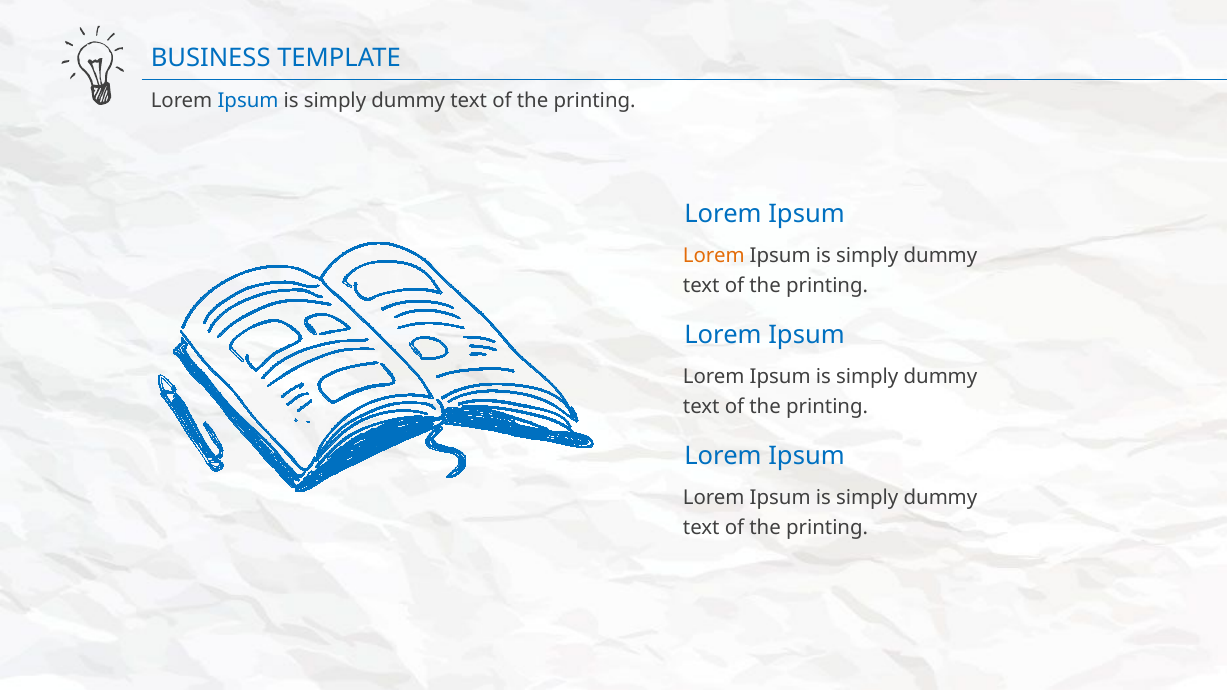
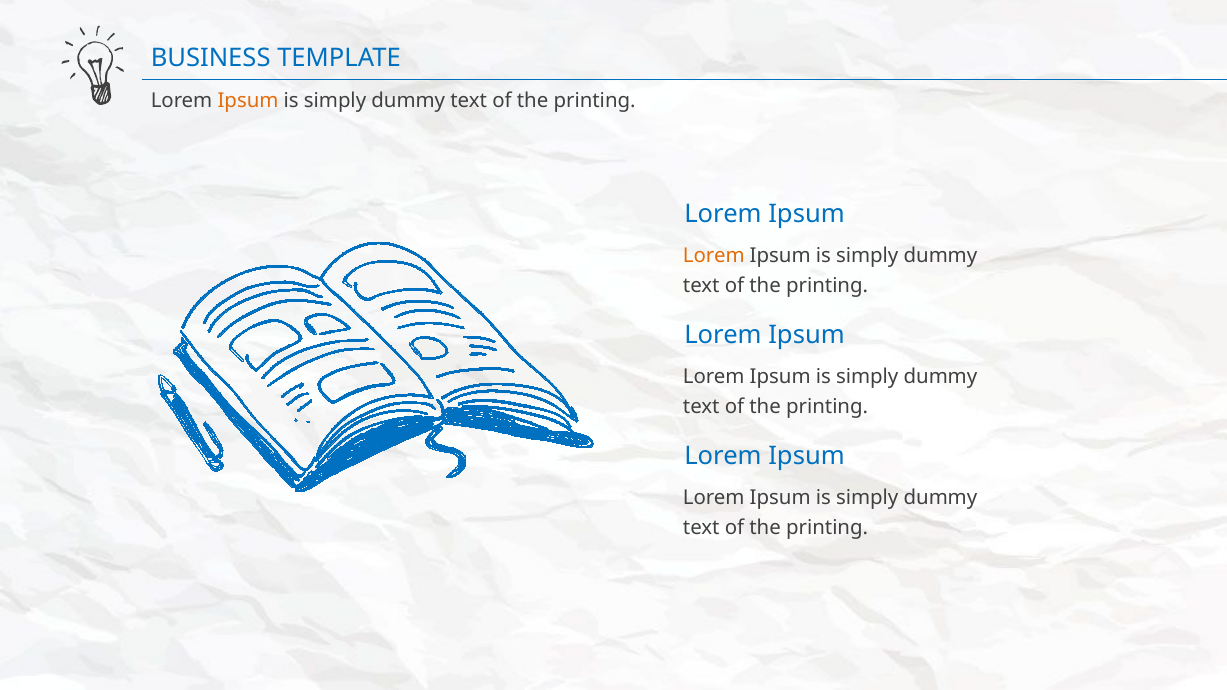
Ipsum at (248, 100) colour: blue -> orange
